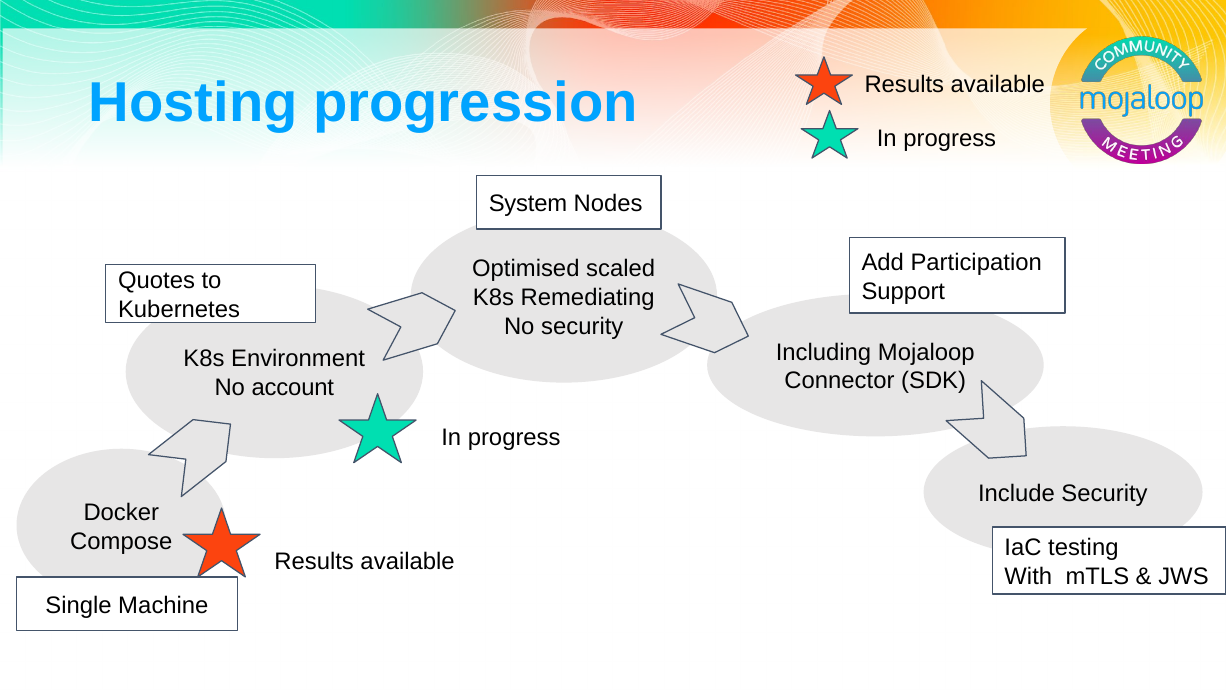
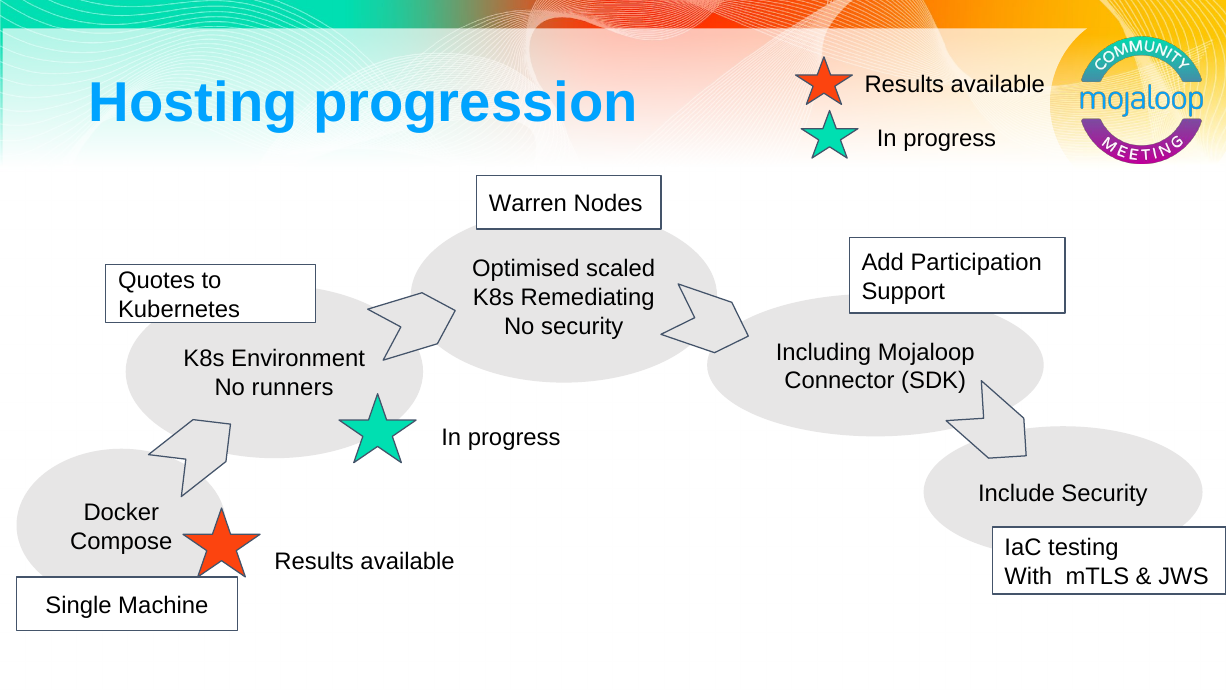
System: System -> Warren
account: account -> runners
